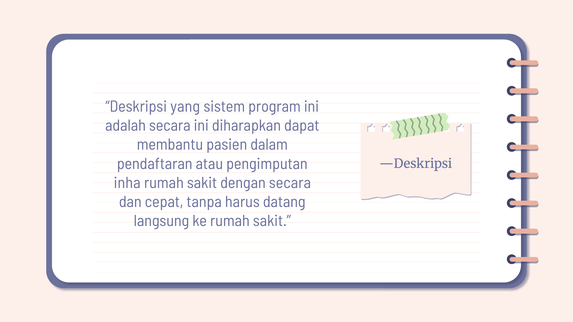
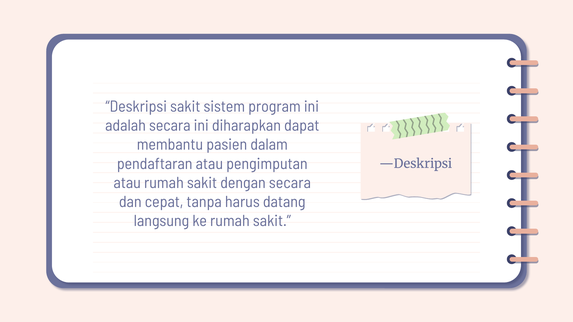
Deskripsi yang: yang -> sakit
inha at (127, 183): inha -> atau
